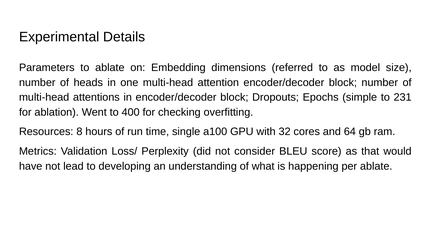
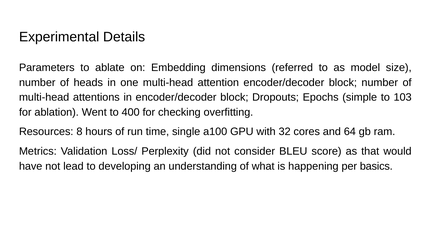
231: 231 -> 103
per ablate: ablate -> basics
